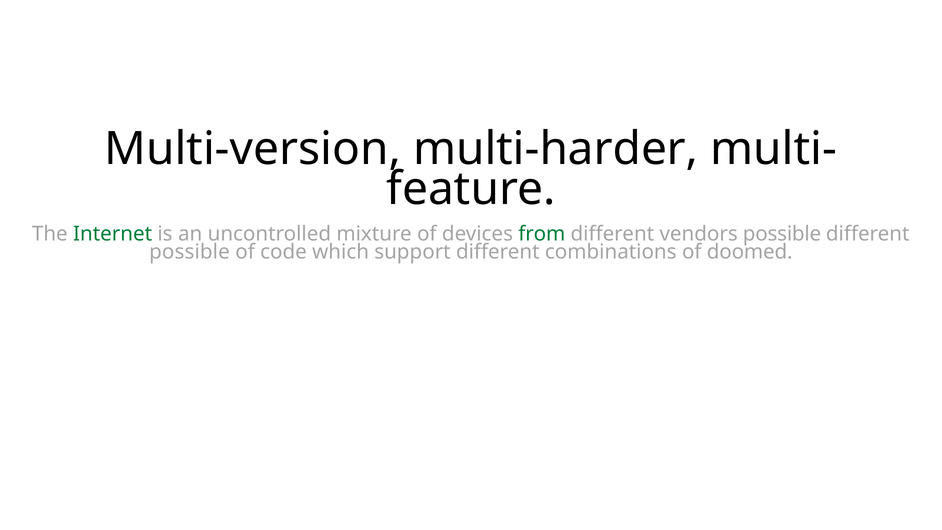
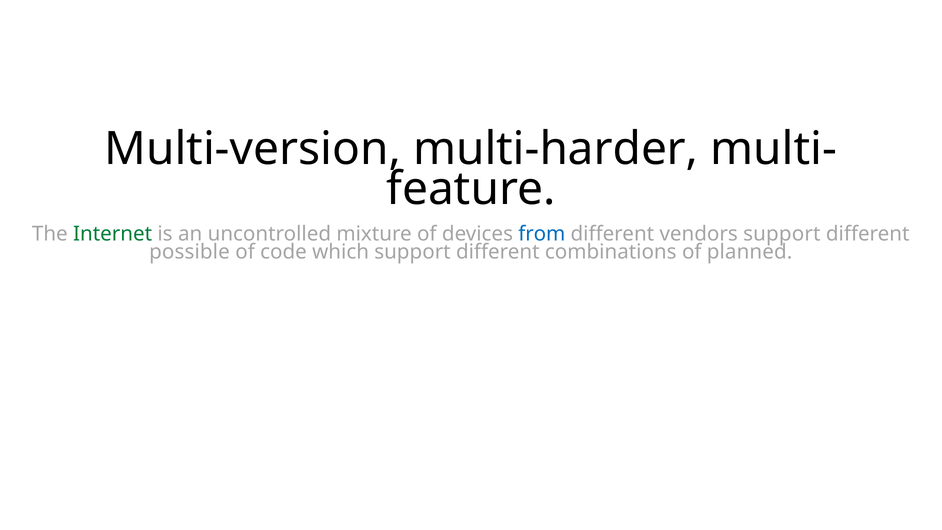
from colour: green -> blue
vendors possible: possible -> support
doomed: doomed -> planned
